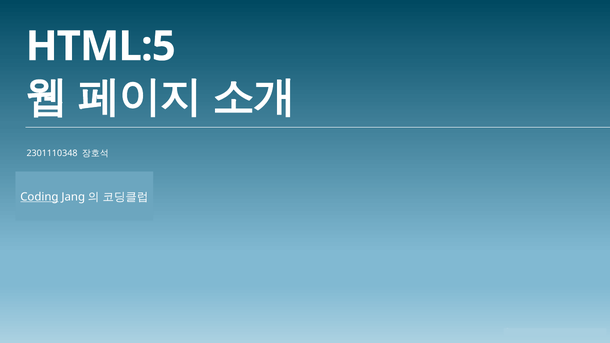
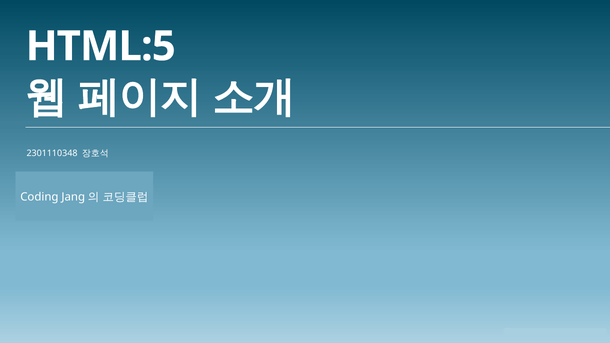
Coding underline: present -> none
